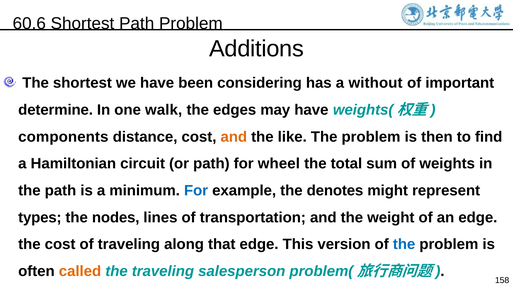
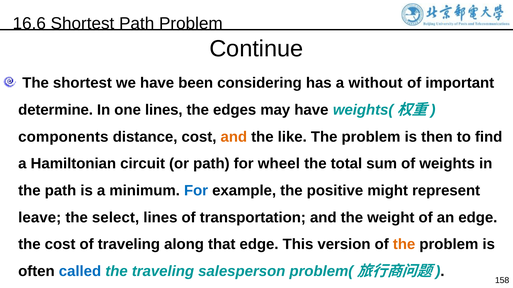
60.6: 60.6 -> 16.6
Additions: Additions -> Continue
one walk: walk -> lines
denotes: denotes -> positive
types: types -> leave
nodes: nodes -> select
the at (404, 245) colour: blue -> orange
called colour: orange -> blue
